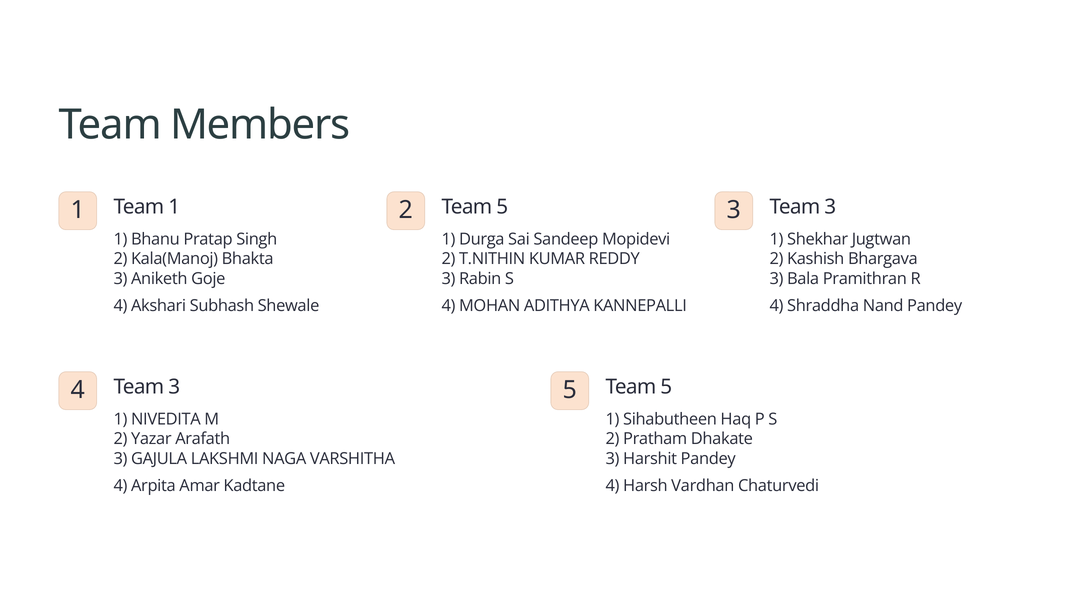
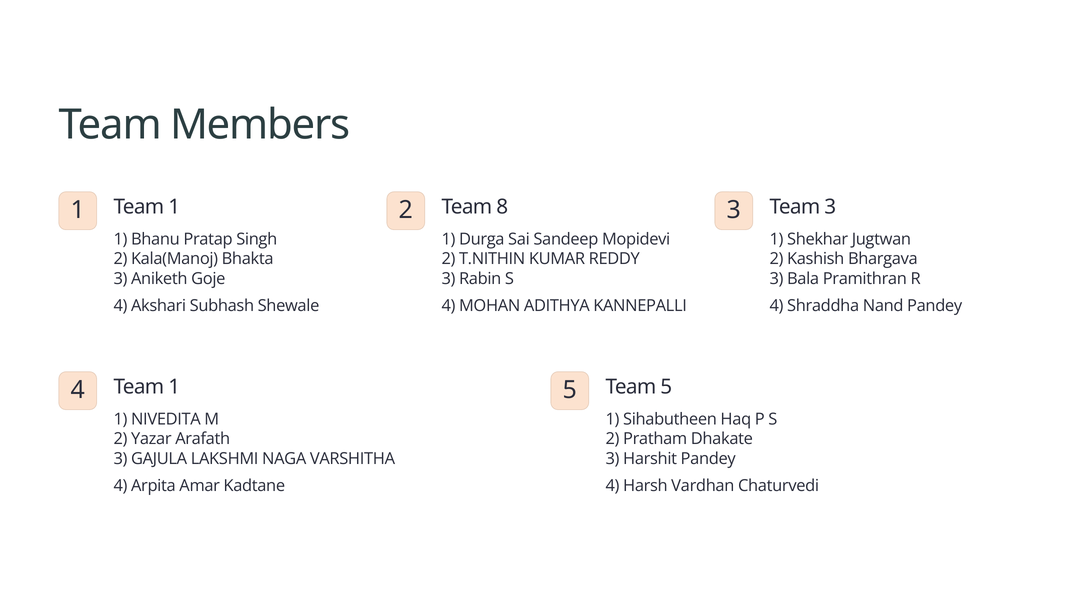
2 Team 5: 5 -> 8
4 Team 3: 3 -> 1
